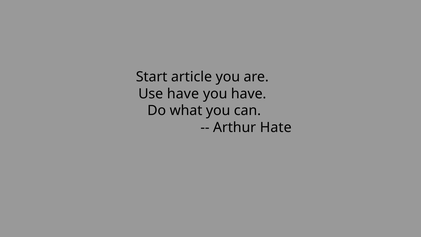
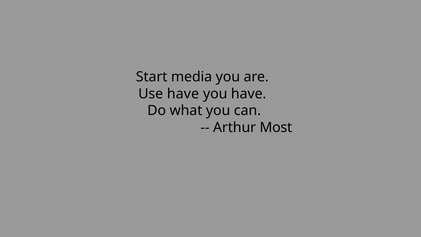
article: article -> media
Hate: Hate -> Most
